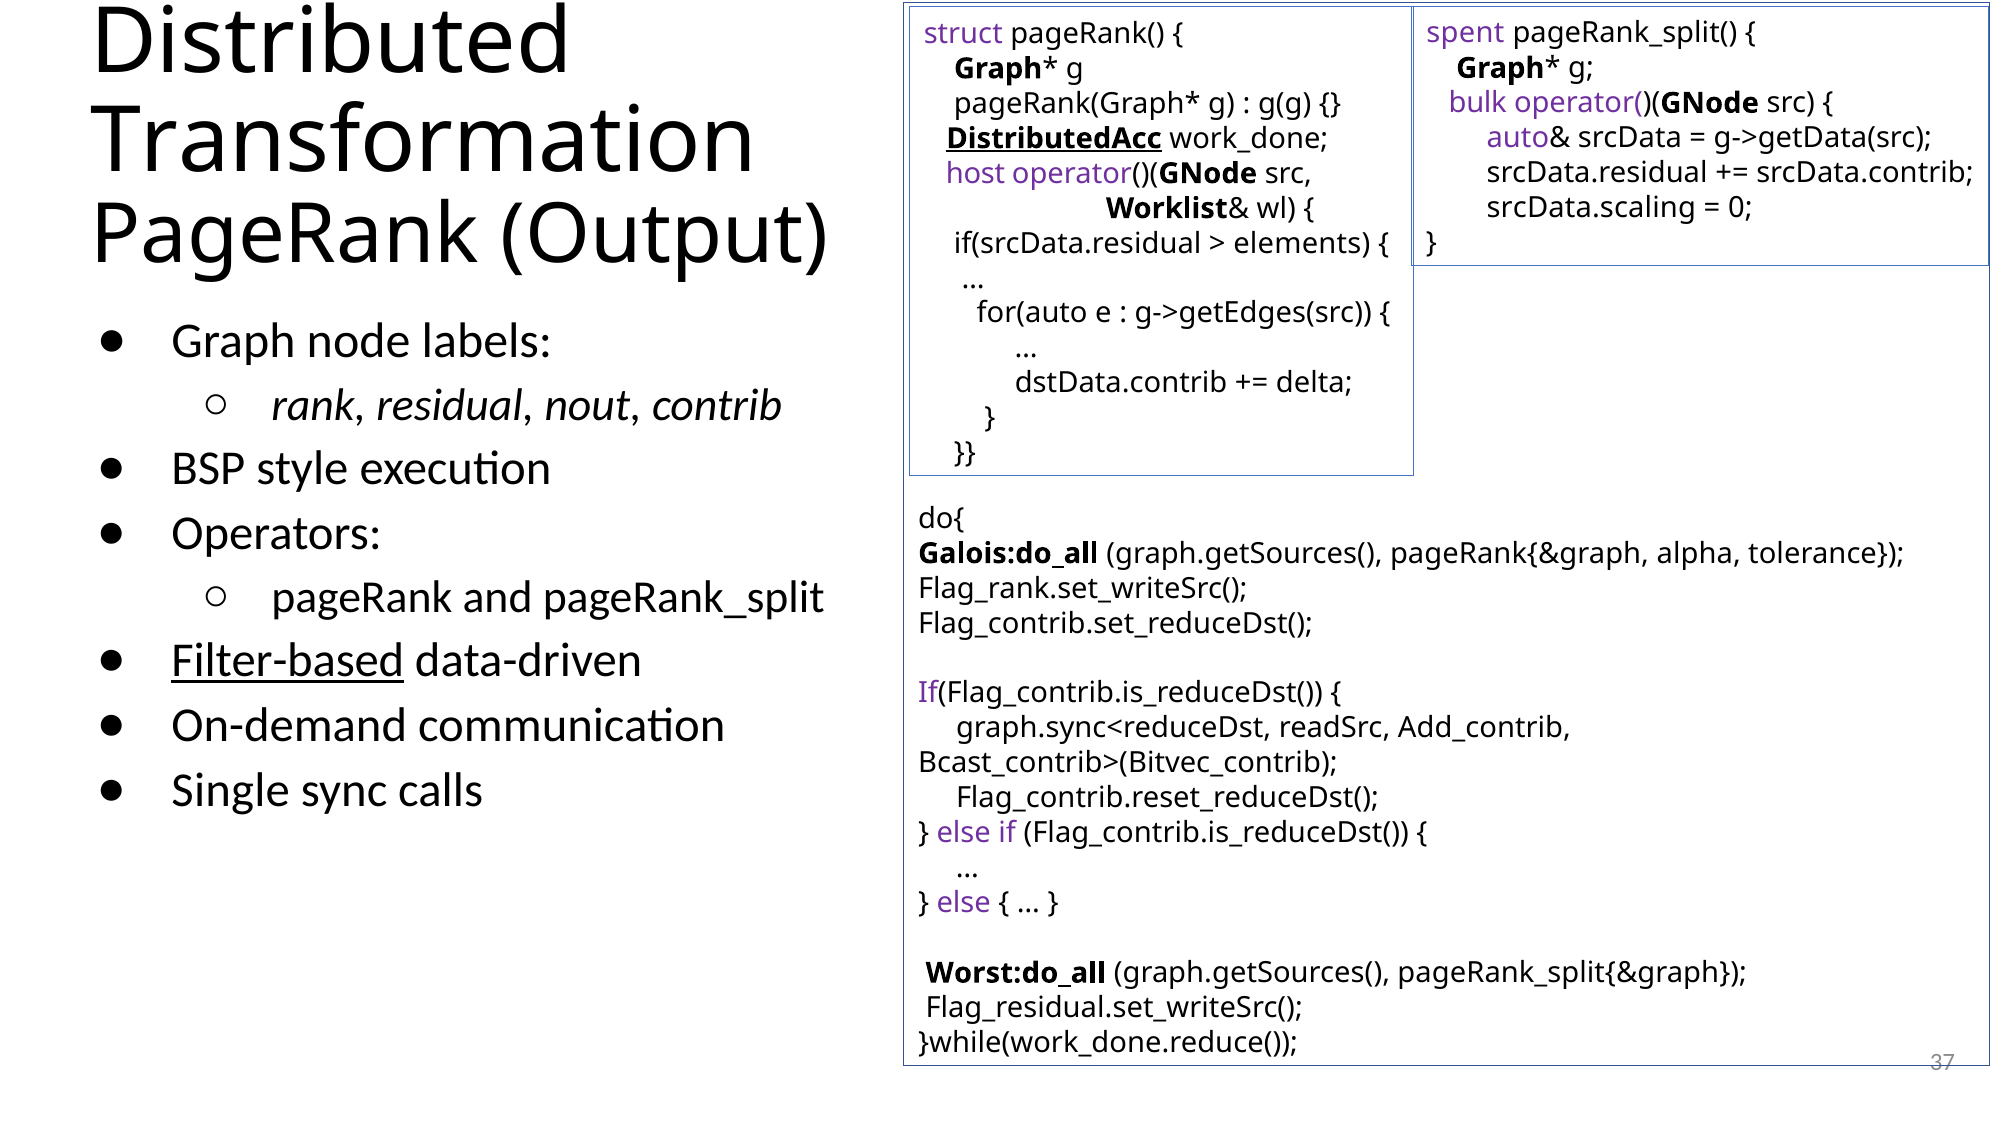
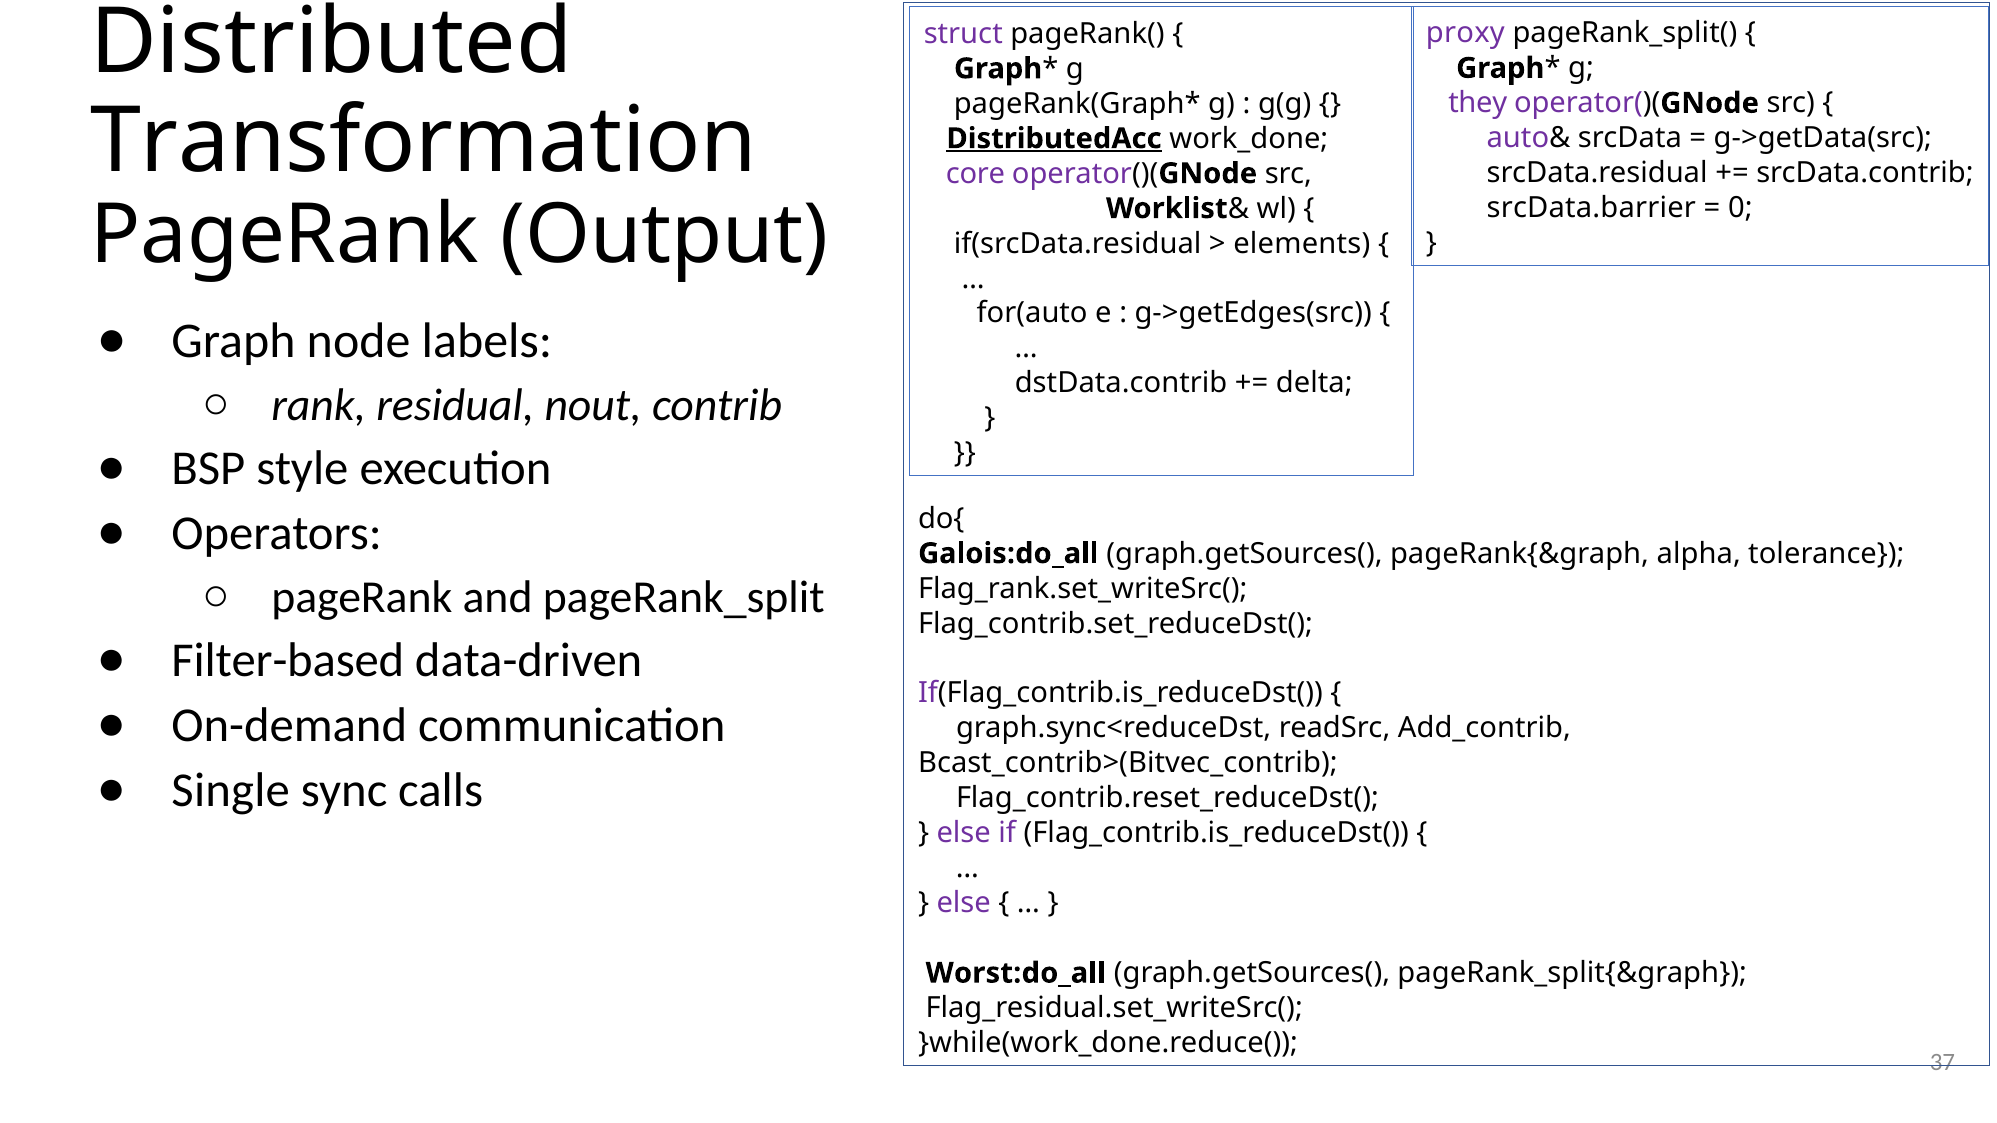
spent: spent -> proxy
bulk: bulk -> they
host: host -> core
srcData.scaling: srcData.scaling -> srcData.barrier
Filter-based underline: present -> none
